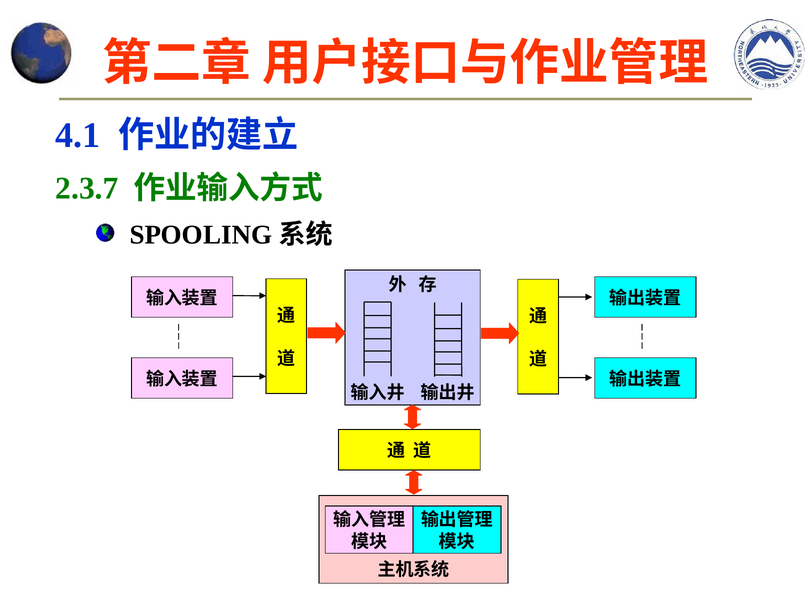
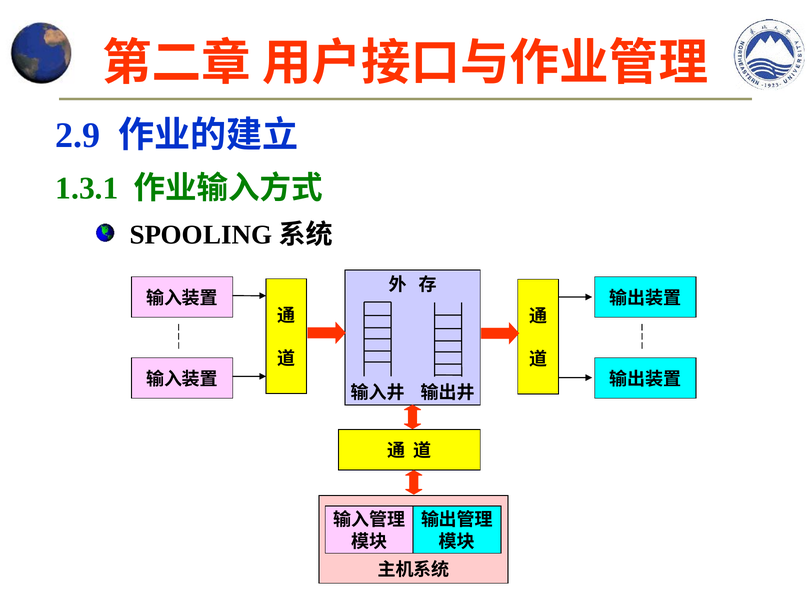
4.1: 4.1 -> 2.9
2.3.7: 2.3.7 -> 1.3.1
